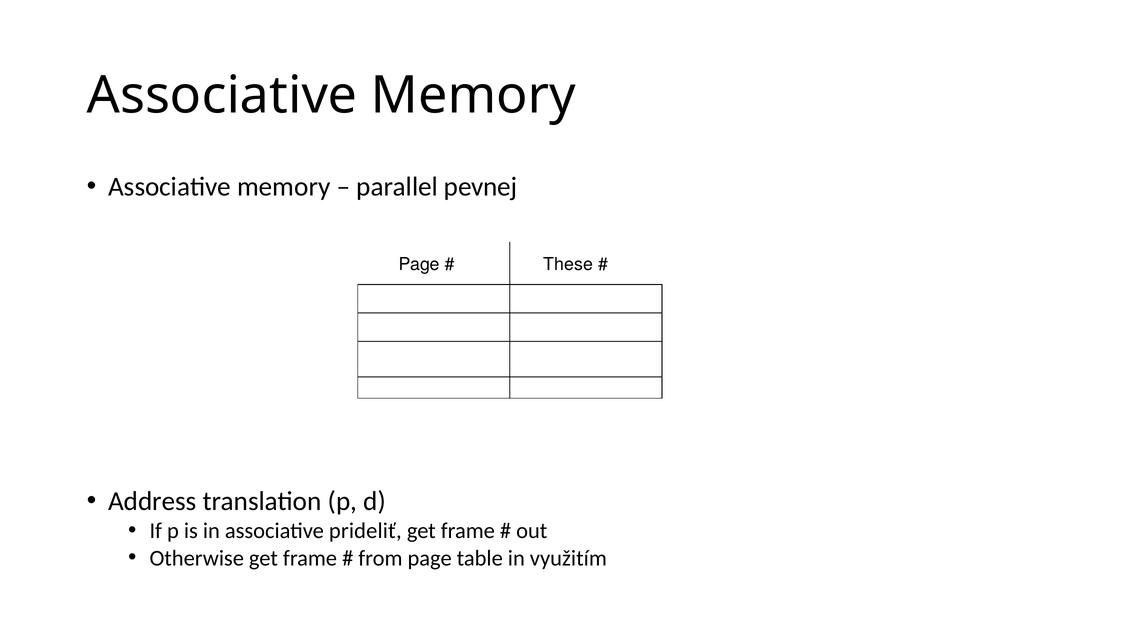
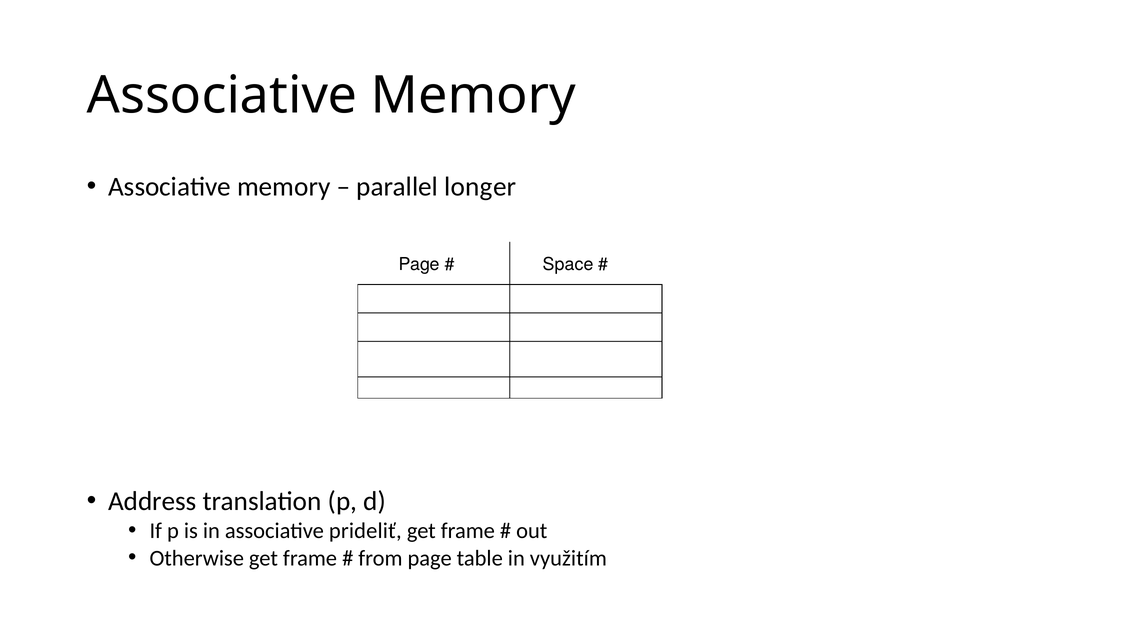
pevnej: pevnej -> longer
These: These -> Space
